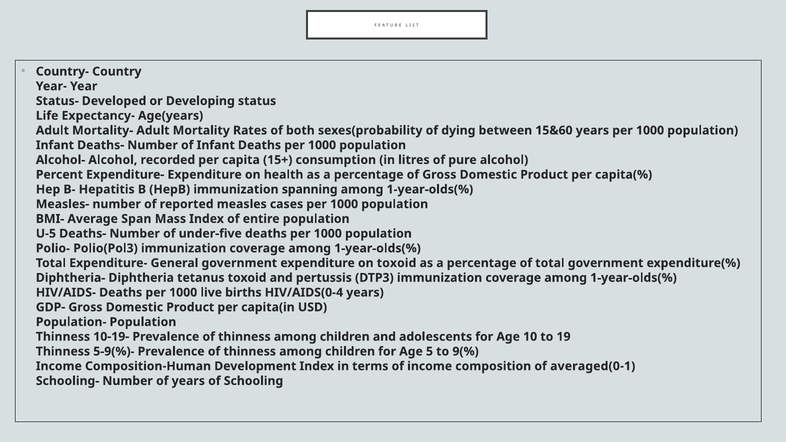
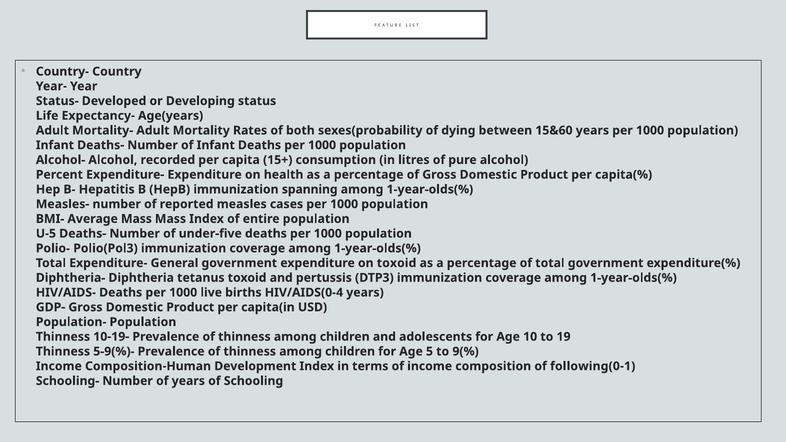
Average Span: Span -> Mass
averaged(0-1: averaged(0-1 -> following(0-1
